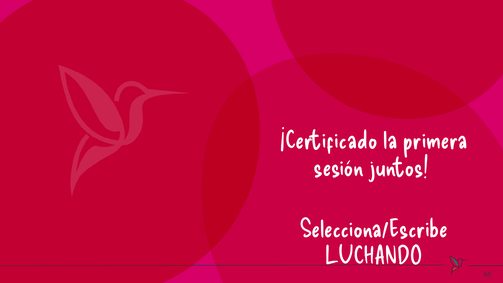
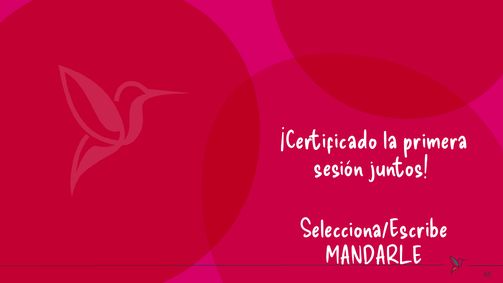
LUCHANDO: LUCHANDO -> MANDARLE
